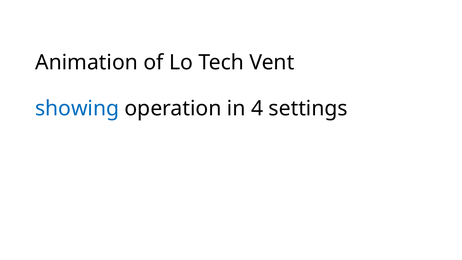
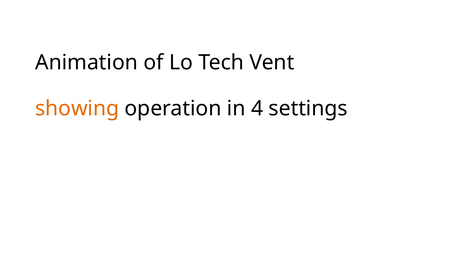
showing colour: blue -> orange
